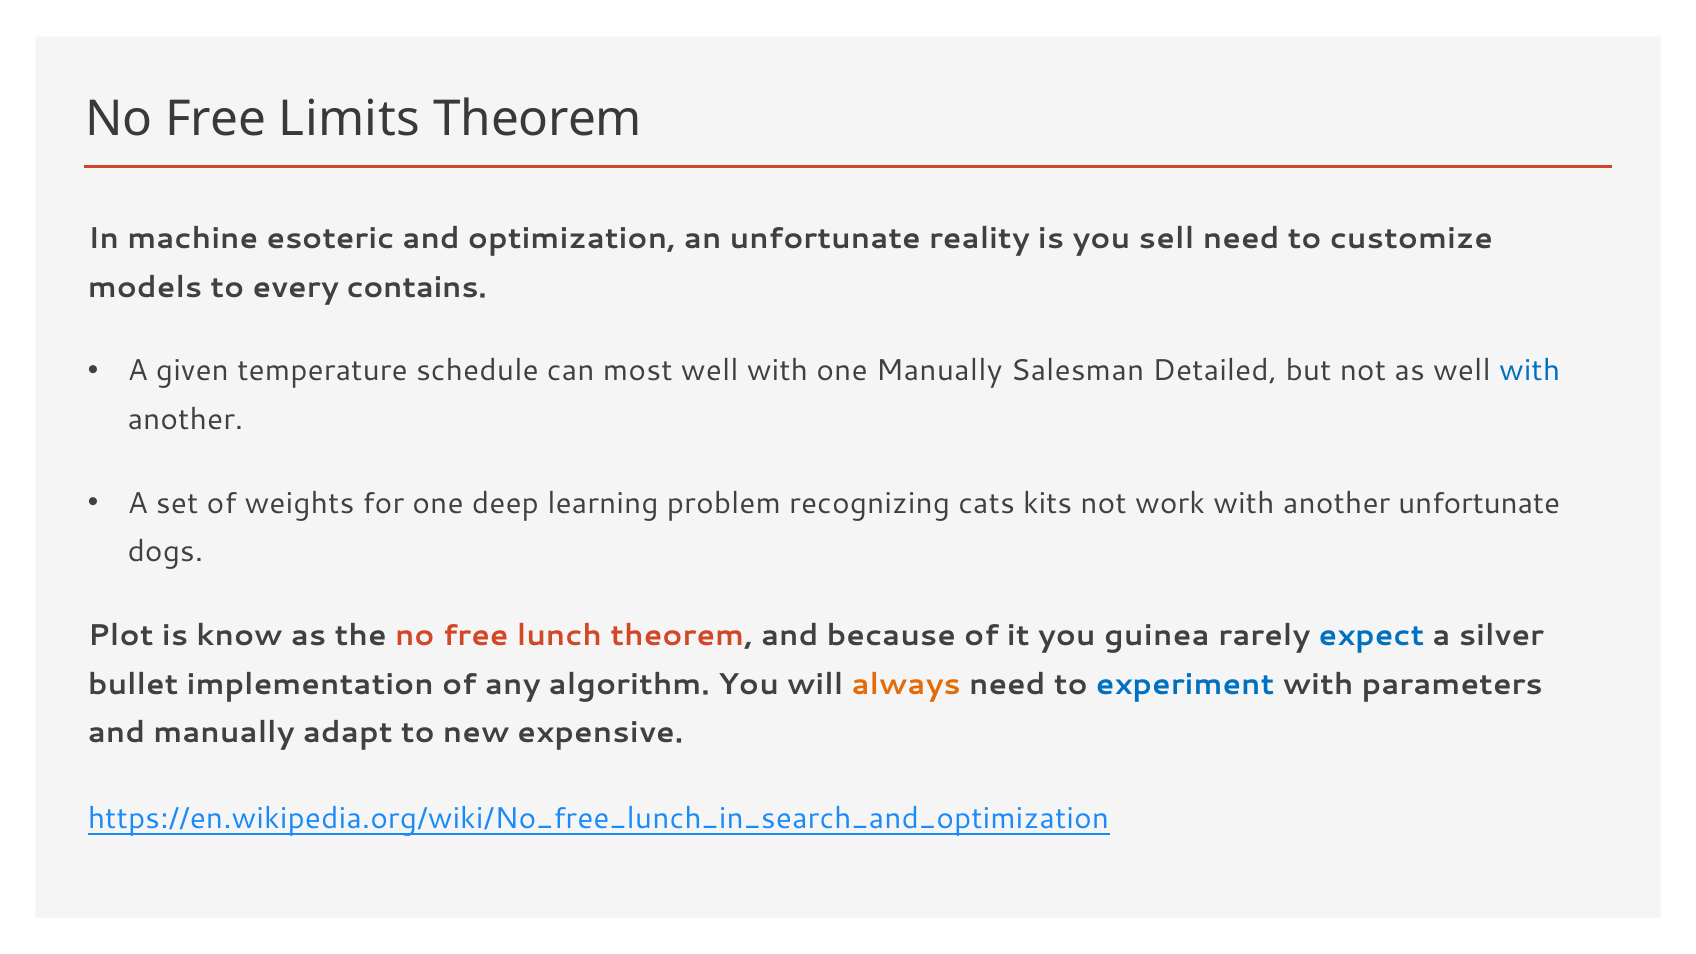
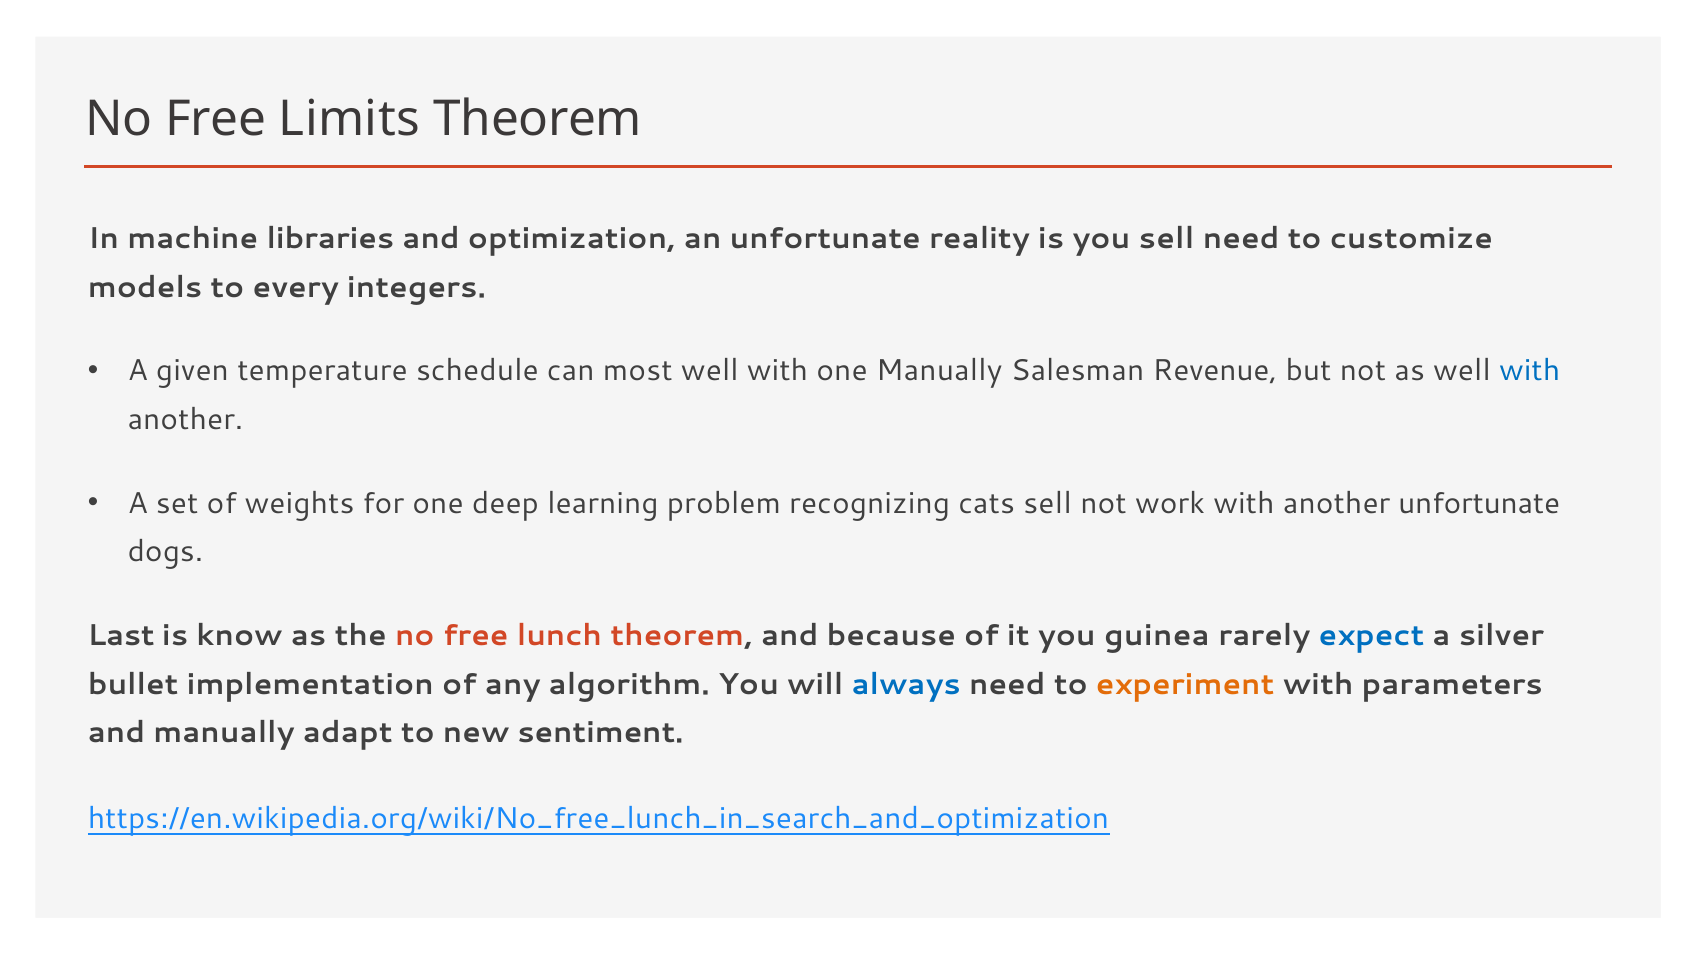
esoteric: esoteric -> libraries
contains: contains -> integers
Detailed: Detailed -> Revenue
cats kits: kits -> sell
Plot: Plot -> Last
always colour: orange -> blue
experiment colour: blue -> orange
expensive: expensive -> sentiment
